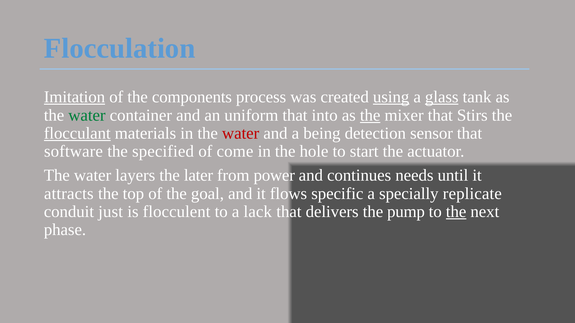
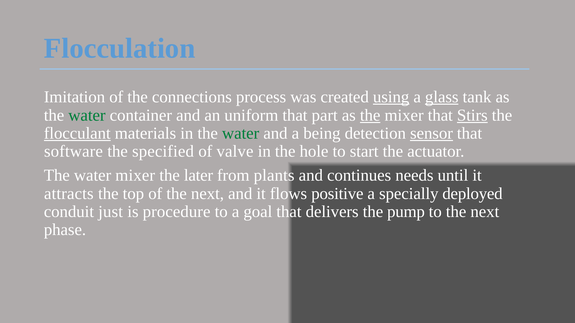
Imitation underline: present -> none
components: components -> connections
into: into -> part
Stirs underline: none -> present
water at (241, 133) colour: red -> green
sensor underline: none -> present
come: come -> valve
water layers: layers -> mixer
power: power -> plants
of the goal: goal -> next
specific: specific -> positive
replicate: replicate -> deployed
flocculent: flocculent -> procedure
lack: lack -> goal
the at (456, 212) underline: present -> none
